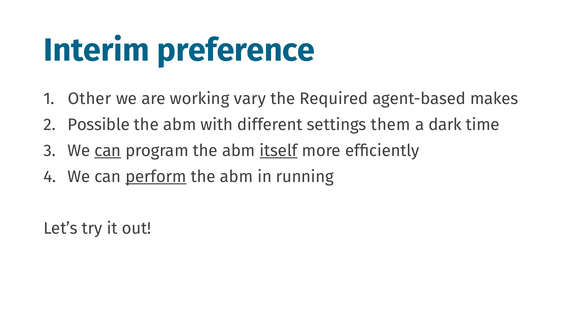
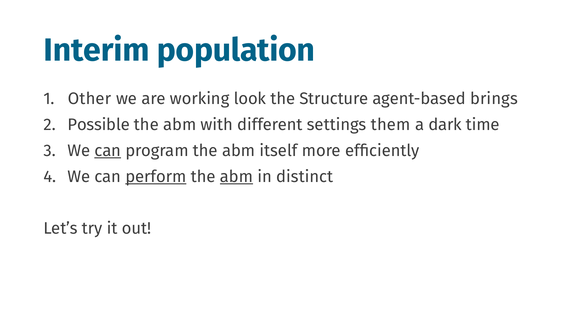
preference: preference -> population
vary: vary -> look
Required: Required -> Structure
makes: makes -> brings
itself underline: present -> none
abm at (237, 176) underline: none -> present
running: running -> distinct
